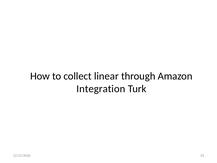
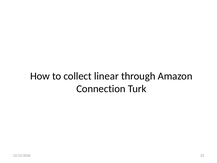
Integration: Integration -> Connection
